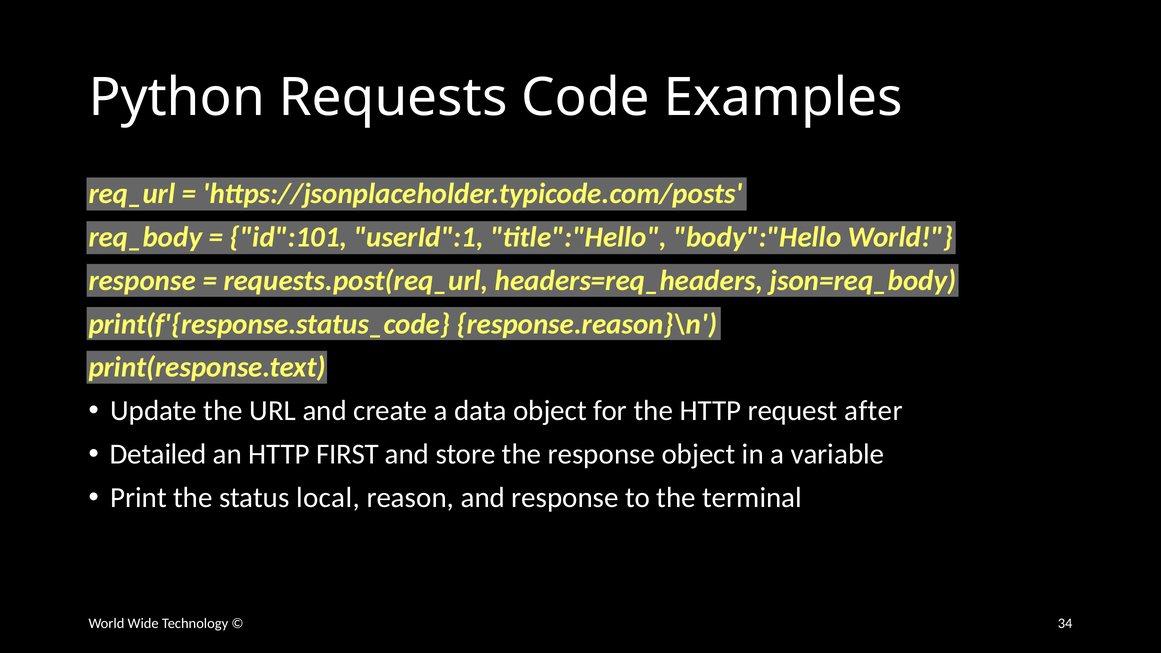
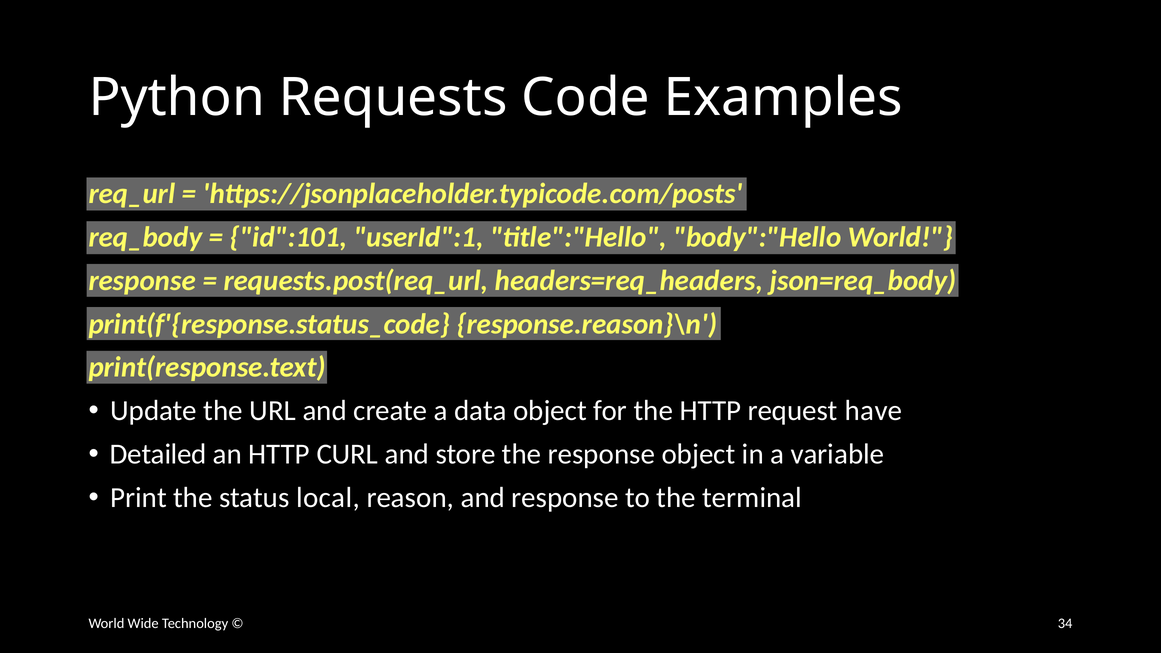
after: after -> have
FIRST: FIRST -> CURL
